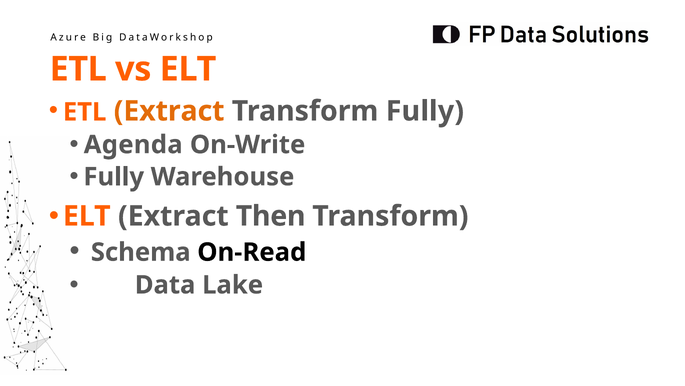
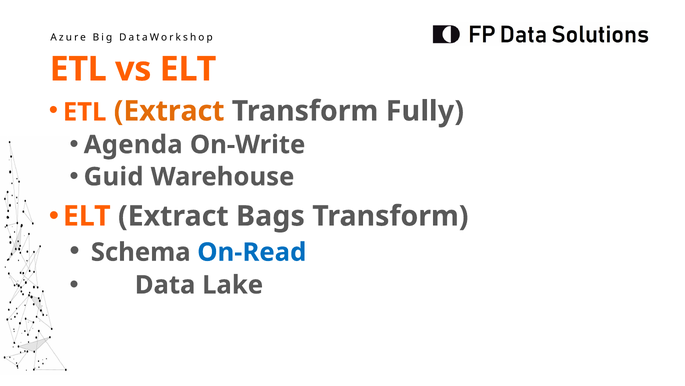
Fully at (114, 177): Fully -> Guid
Then: Then -> Bags
On-Read colour: black -> blue
